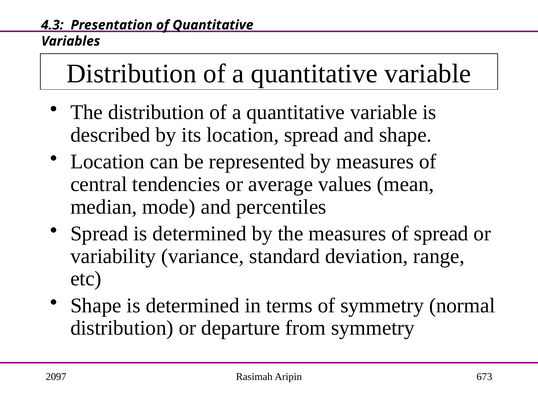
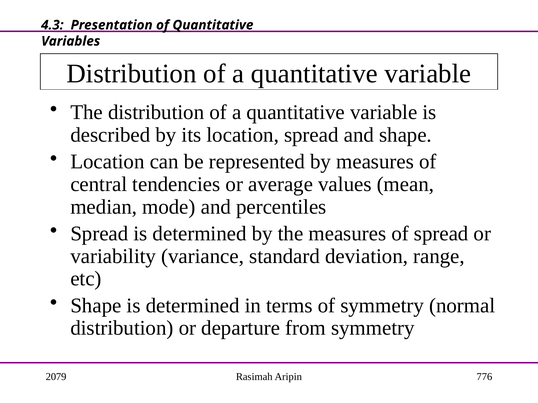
2097: 2097 -> 2079
673: 673 -> 776
